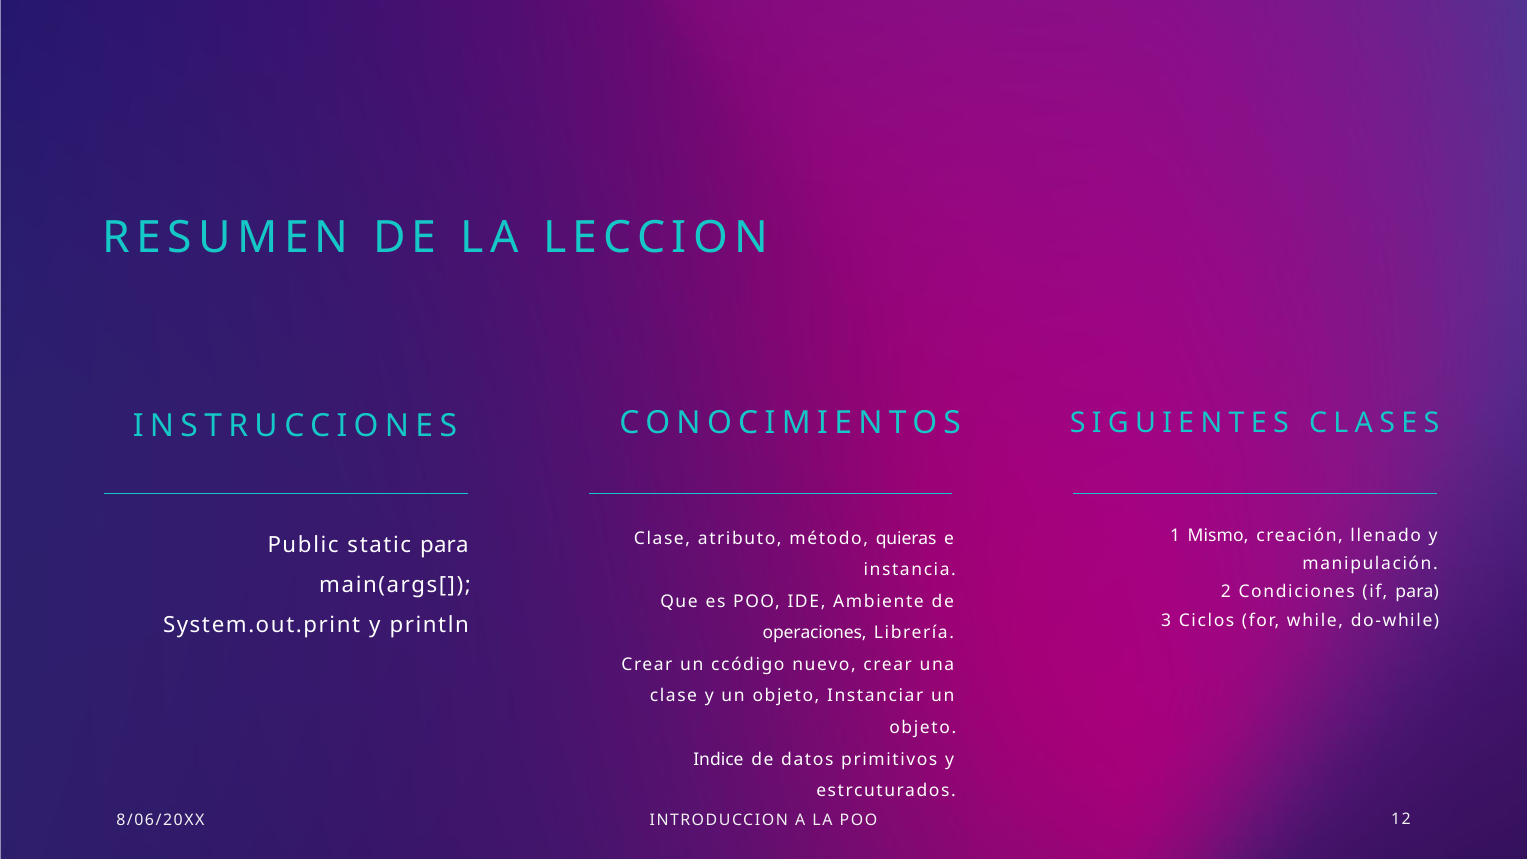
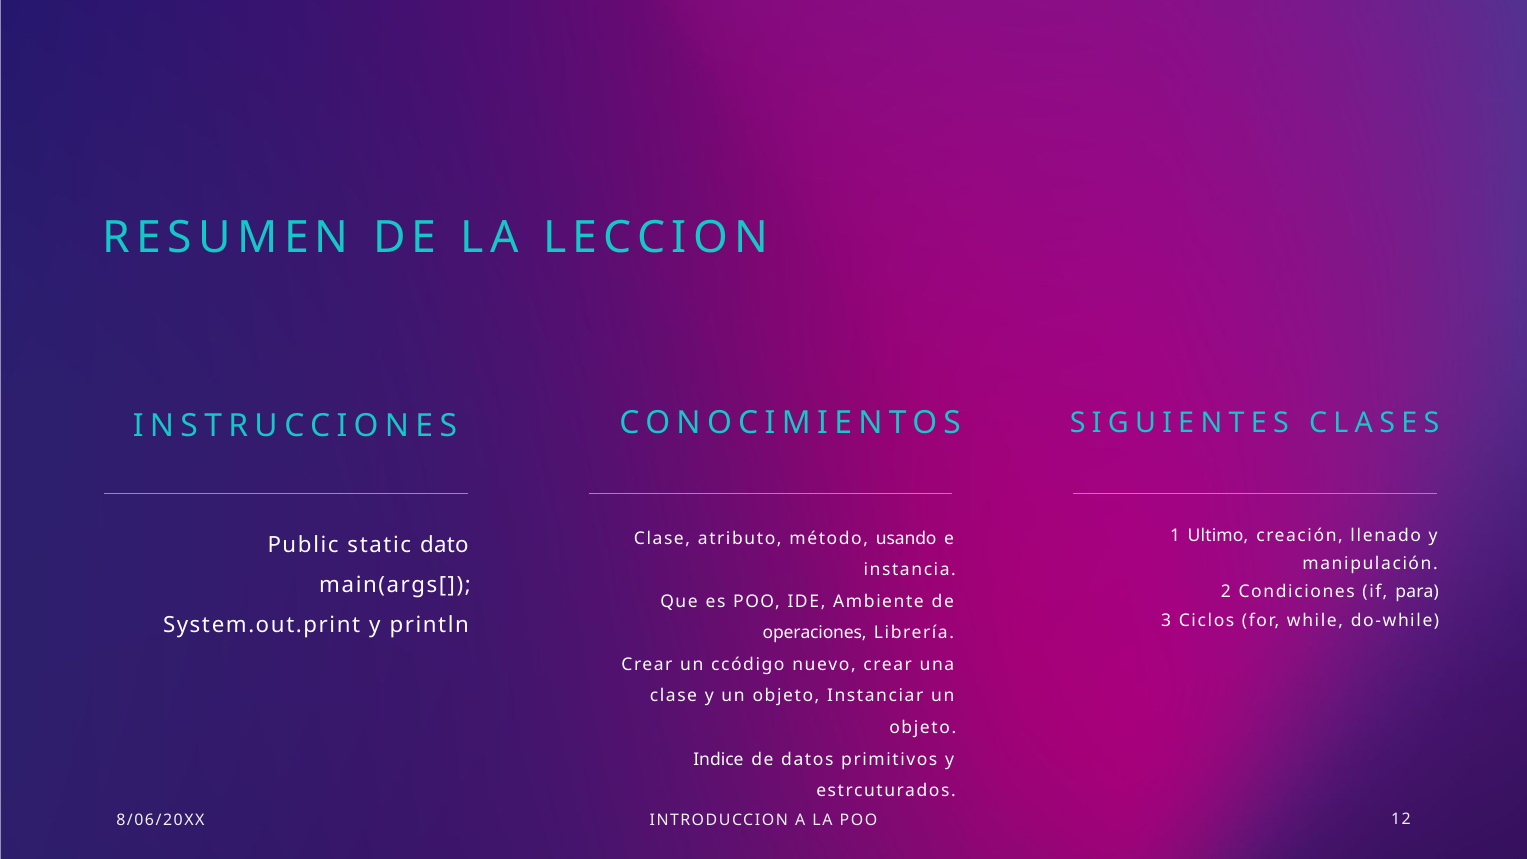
Mismo: Mismo -> Ultimo
quieras: quieras -> usando
static para: para -> dato
